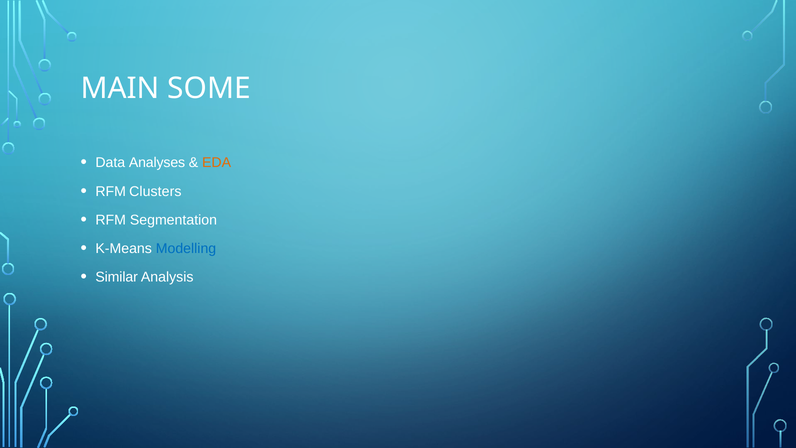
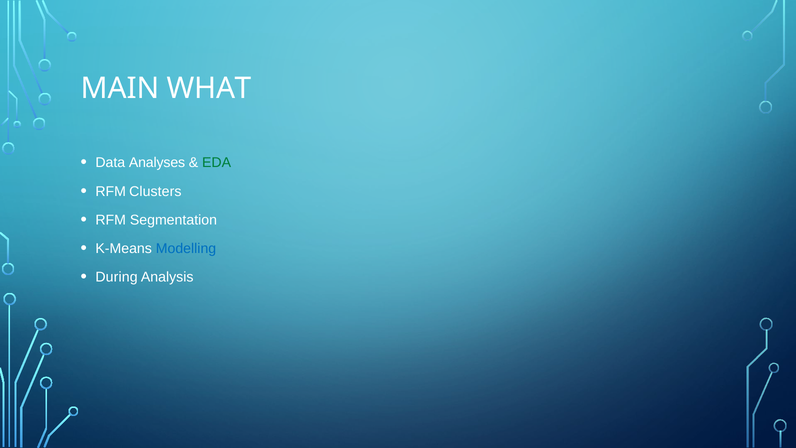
SOME: SOME -> WHAT
EDA colour: orange -> green
Similar: Similar -> During
